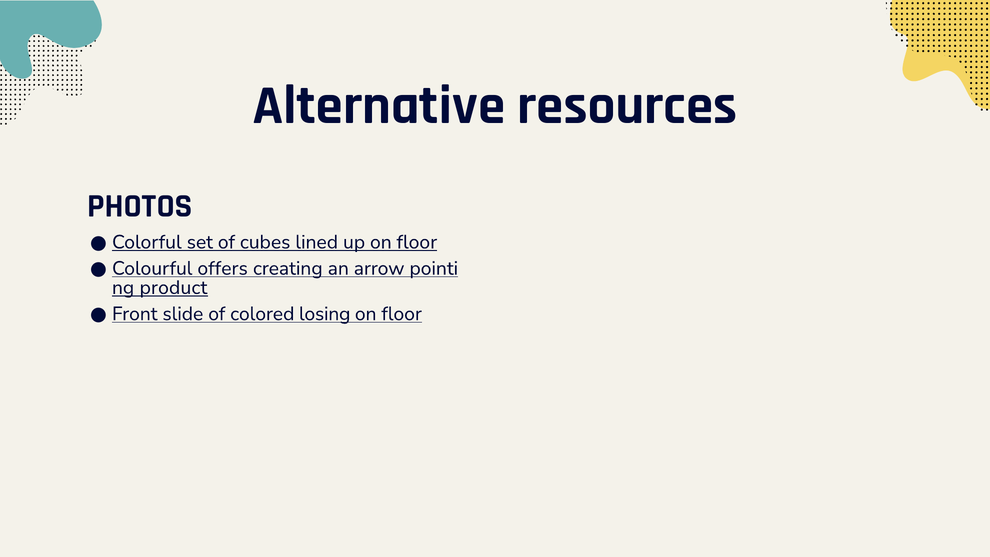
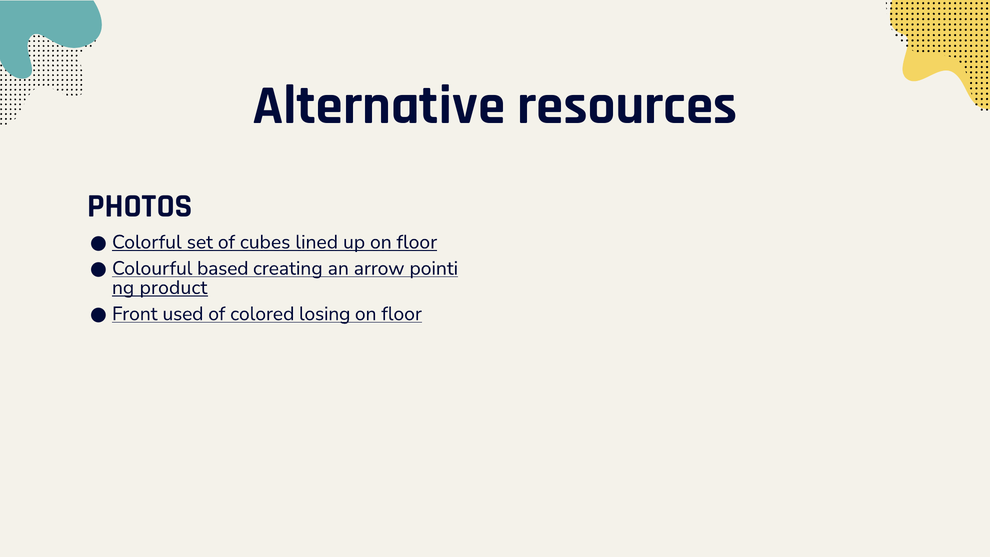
offers: offers -> based
slide: slide -> used
